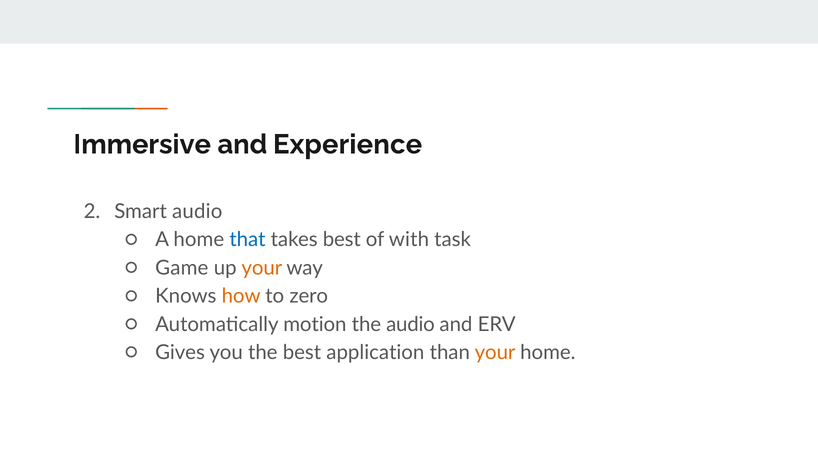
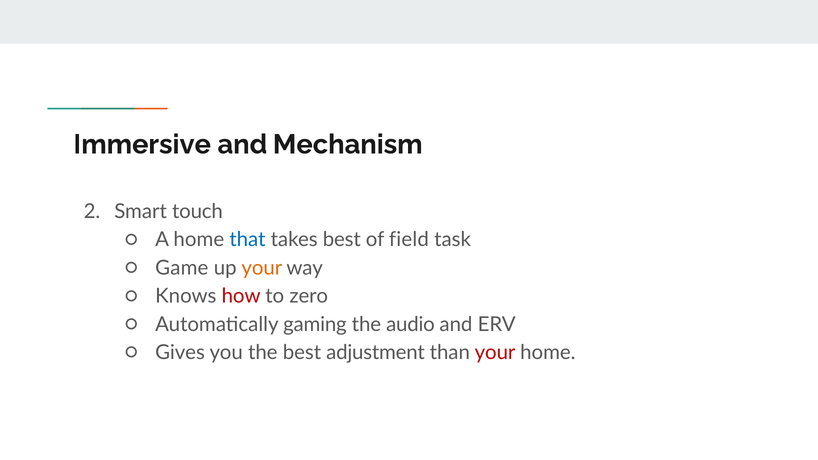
Experience: Experience -> Mechanism
Smart audio: audio -> touch
with: with -> field
how colour: orange -> red
motion: motion -> gaming
application: application -> adjustment
your at (495, 353) colour: orange -> red
